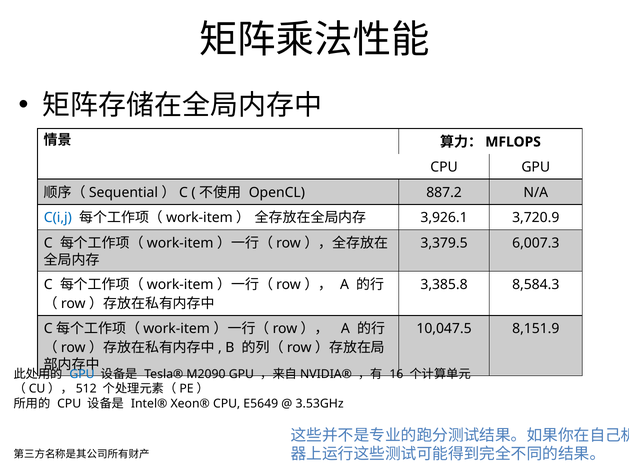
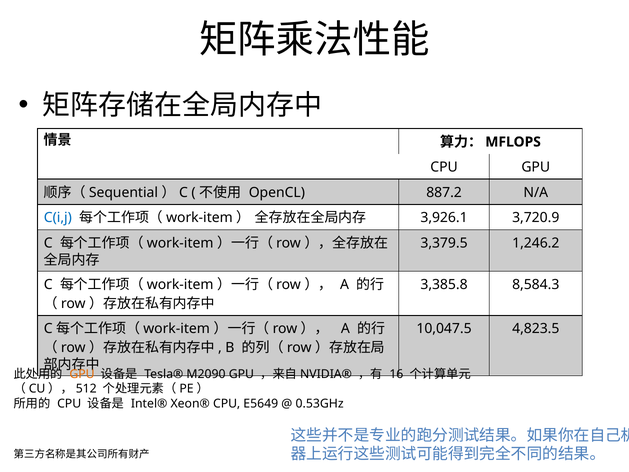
6,007.3: 6,007.3 -> 1,246.2
8,151.9: 8,151.9 -> 4,823.5
GPU at (82, 374) colour: blue -> orange
3.53GHz: 3.53GHz -> 0.53GHz
